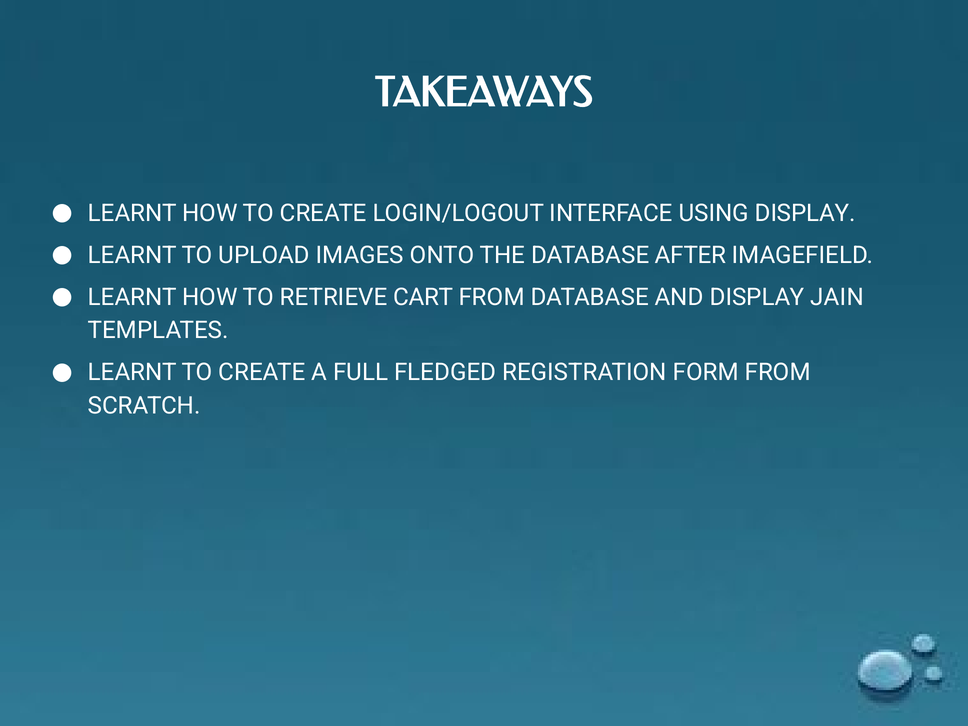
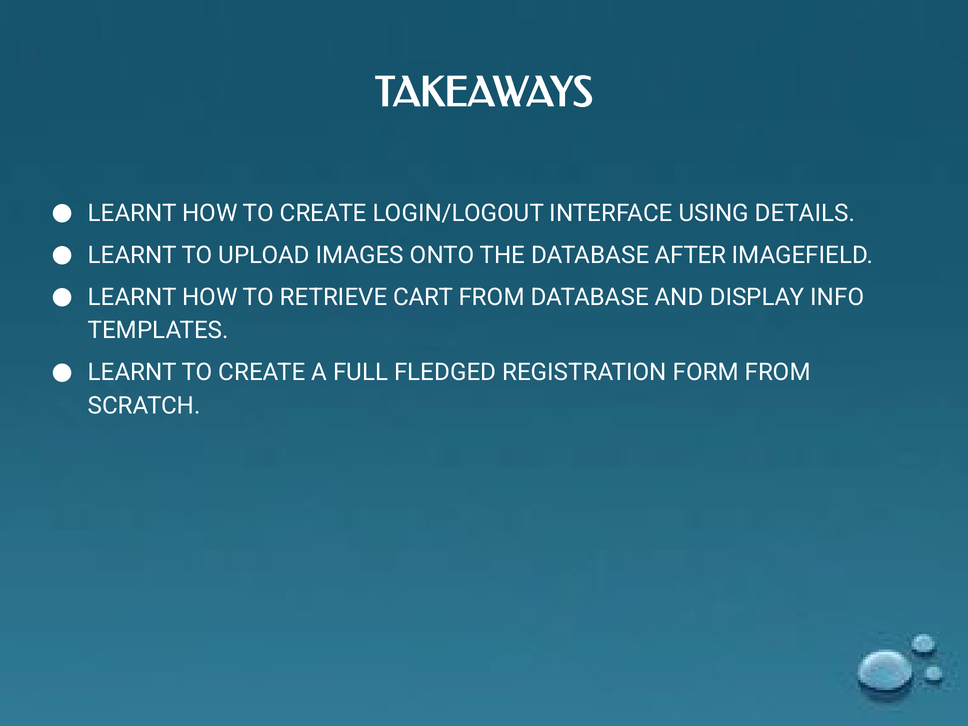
USING DISPLAY: DISPLAY -> DETAILS
JAIN: JAIN -> INFO
